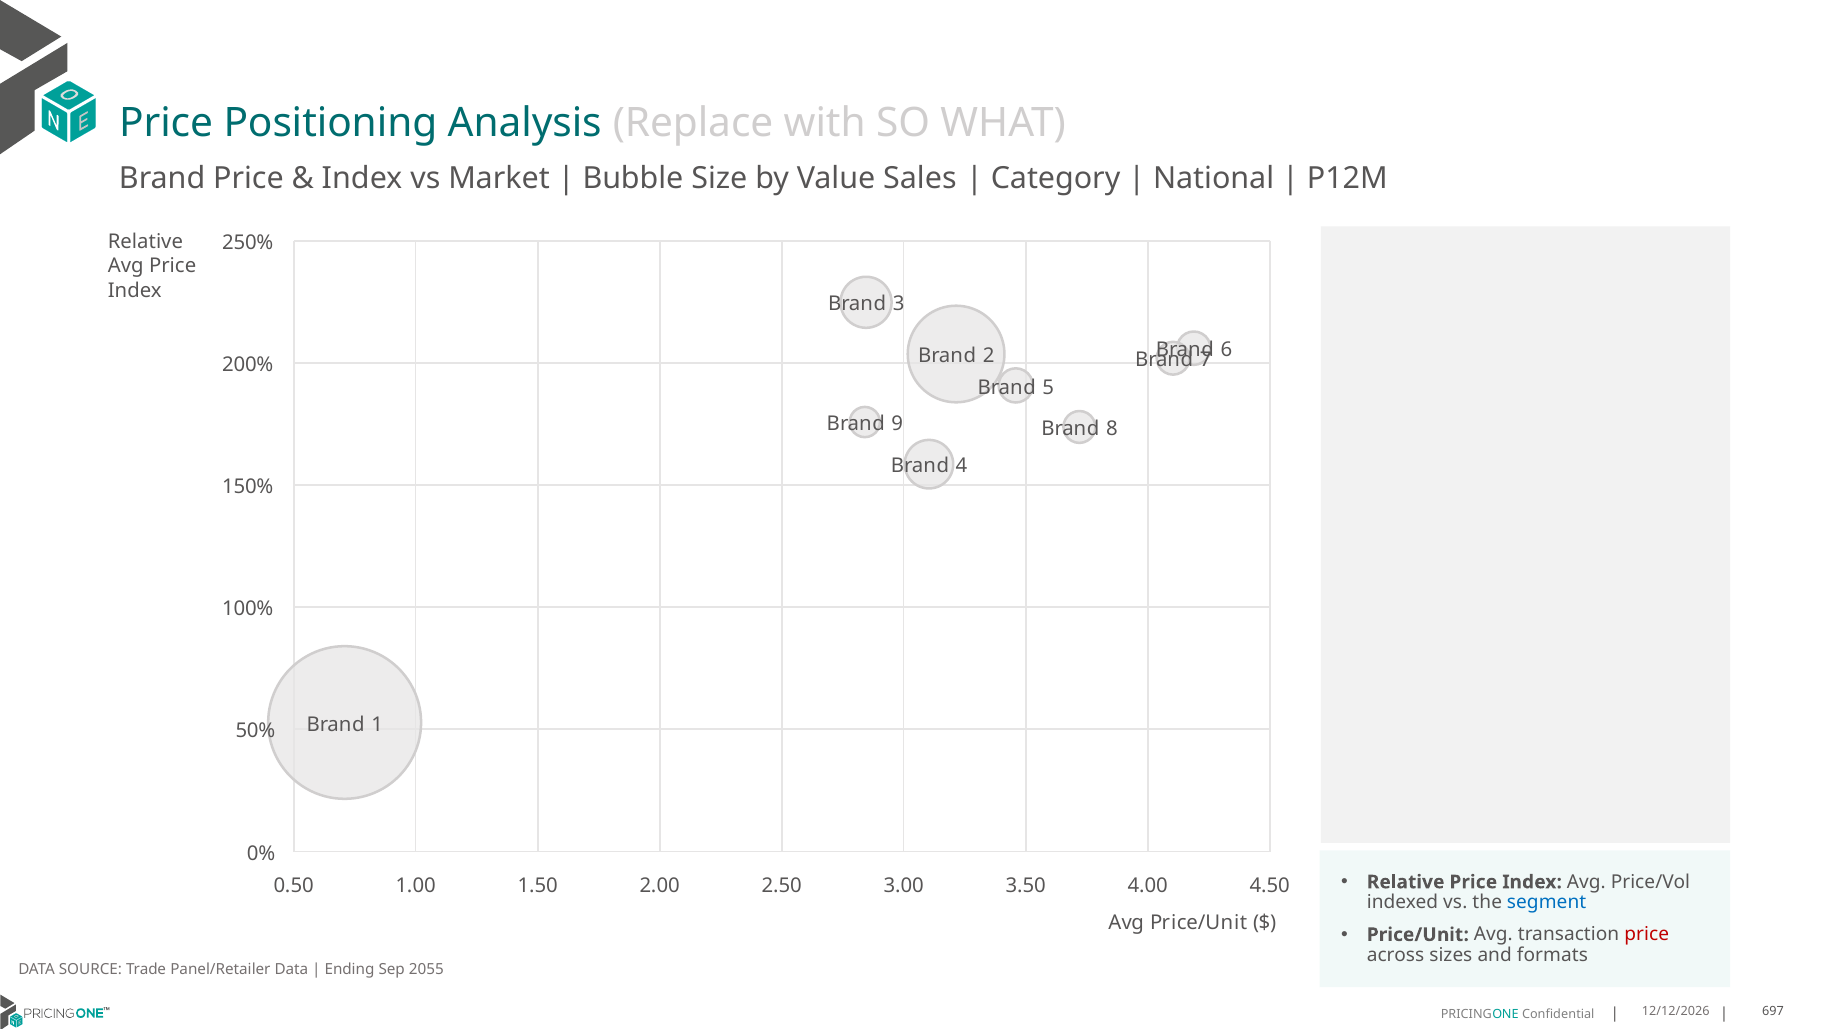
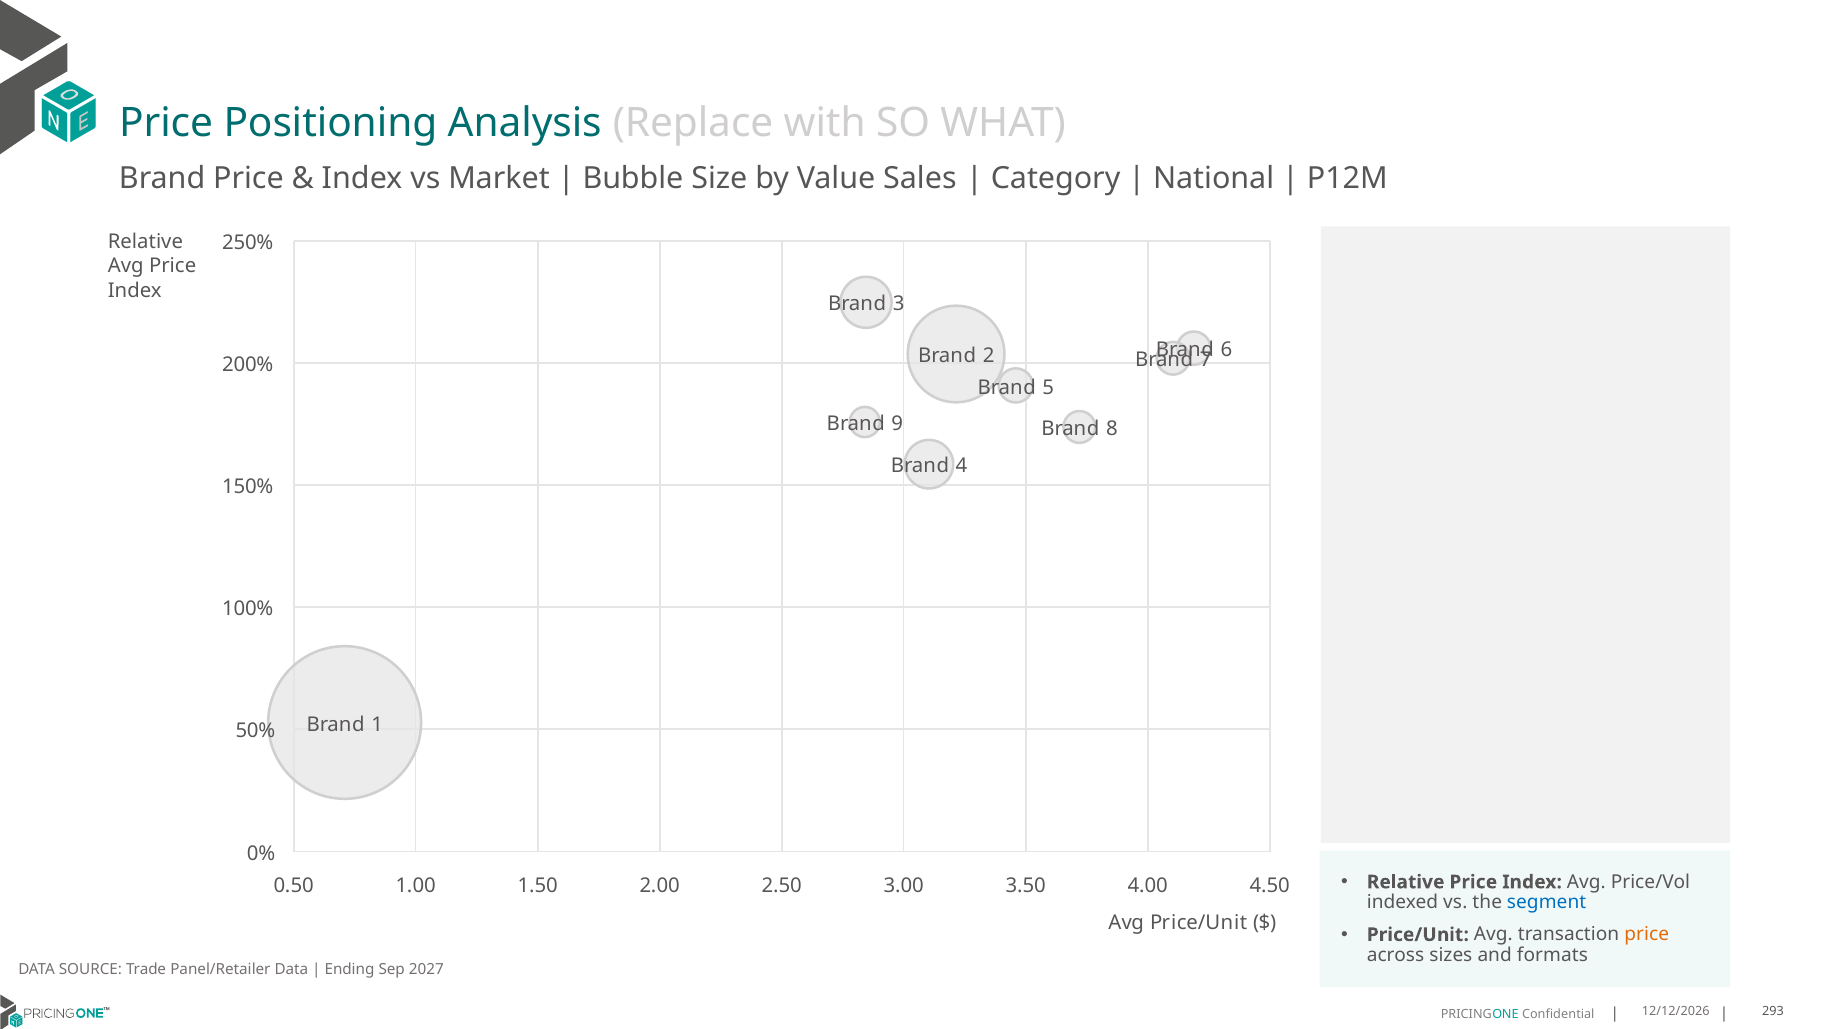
price at (1647, 935) colour: red -> orange
2055: 2055 -> 2027
697: 697 -> 293
